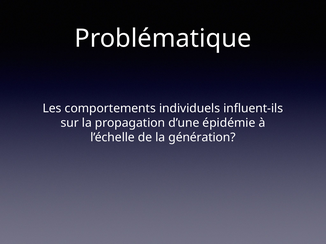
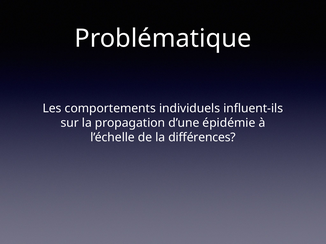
génération: génération -> différences
